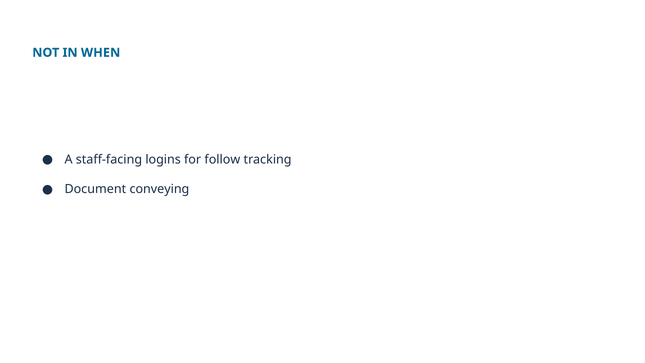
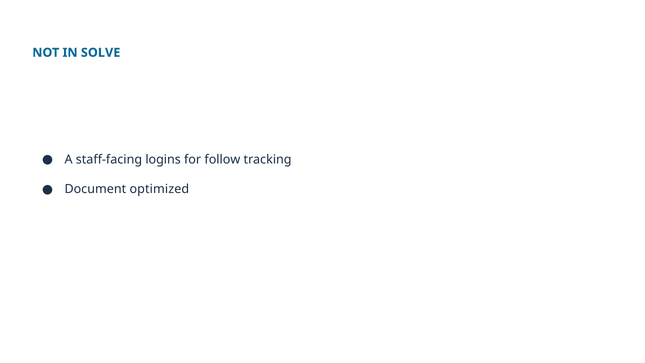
WHEN: WHEN -> SOLVE
conveying: conveying -> optimized
